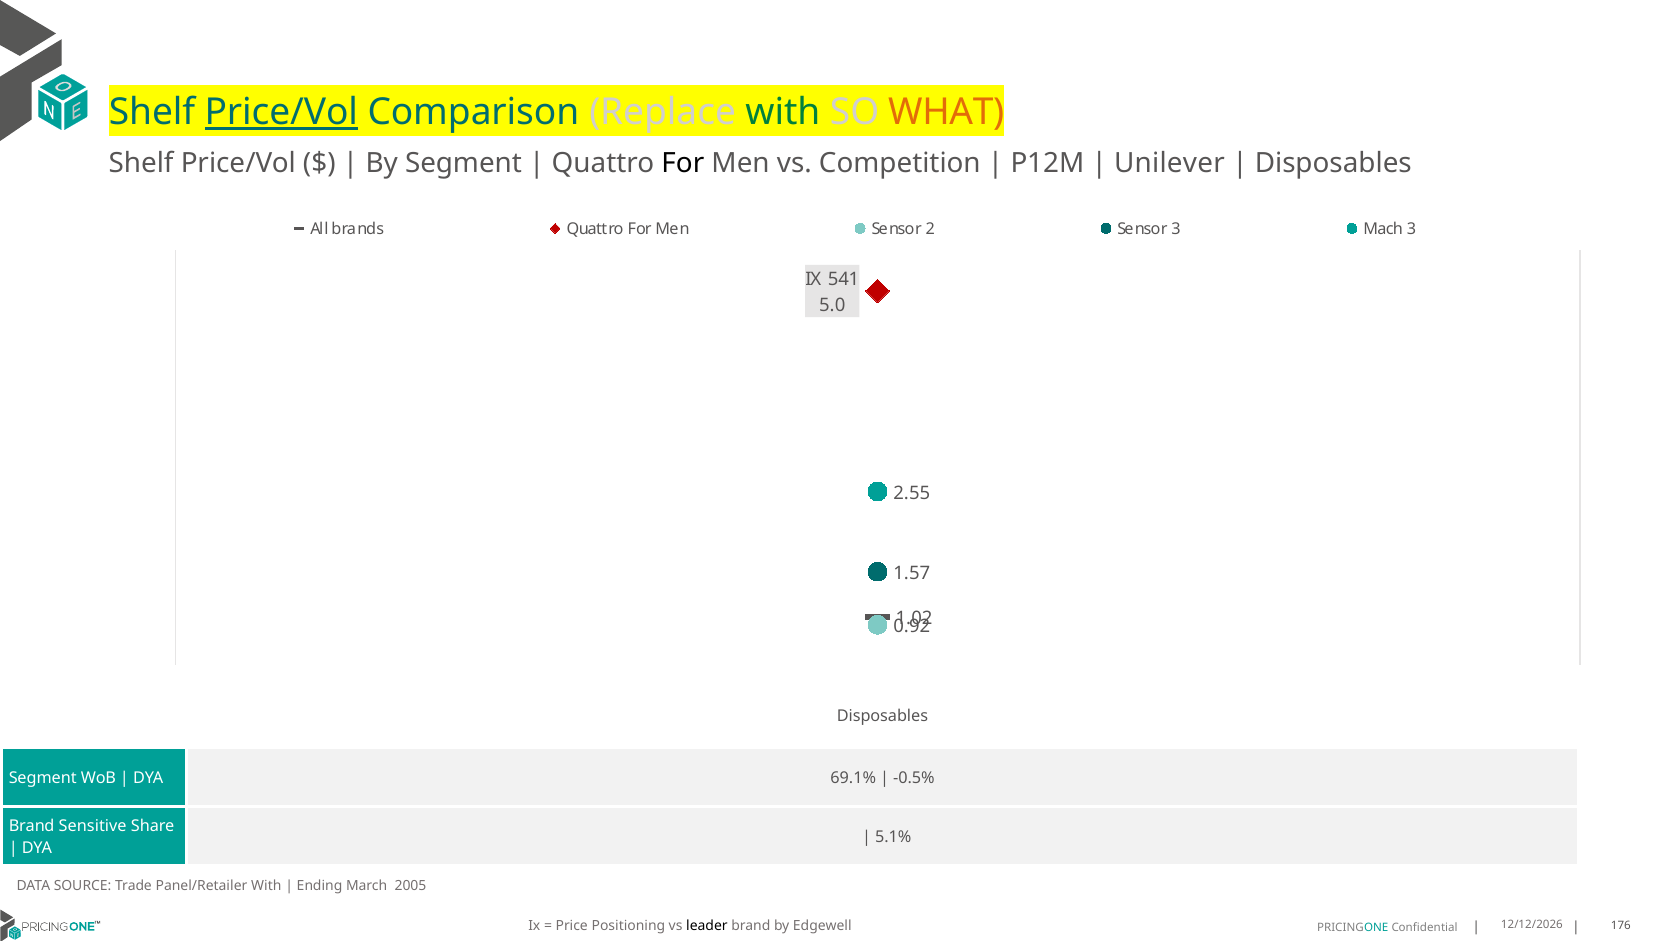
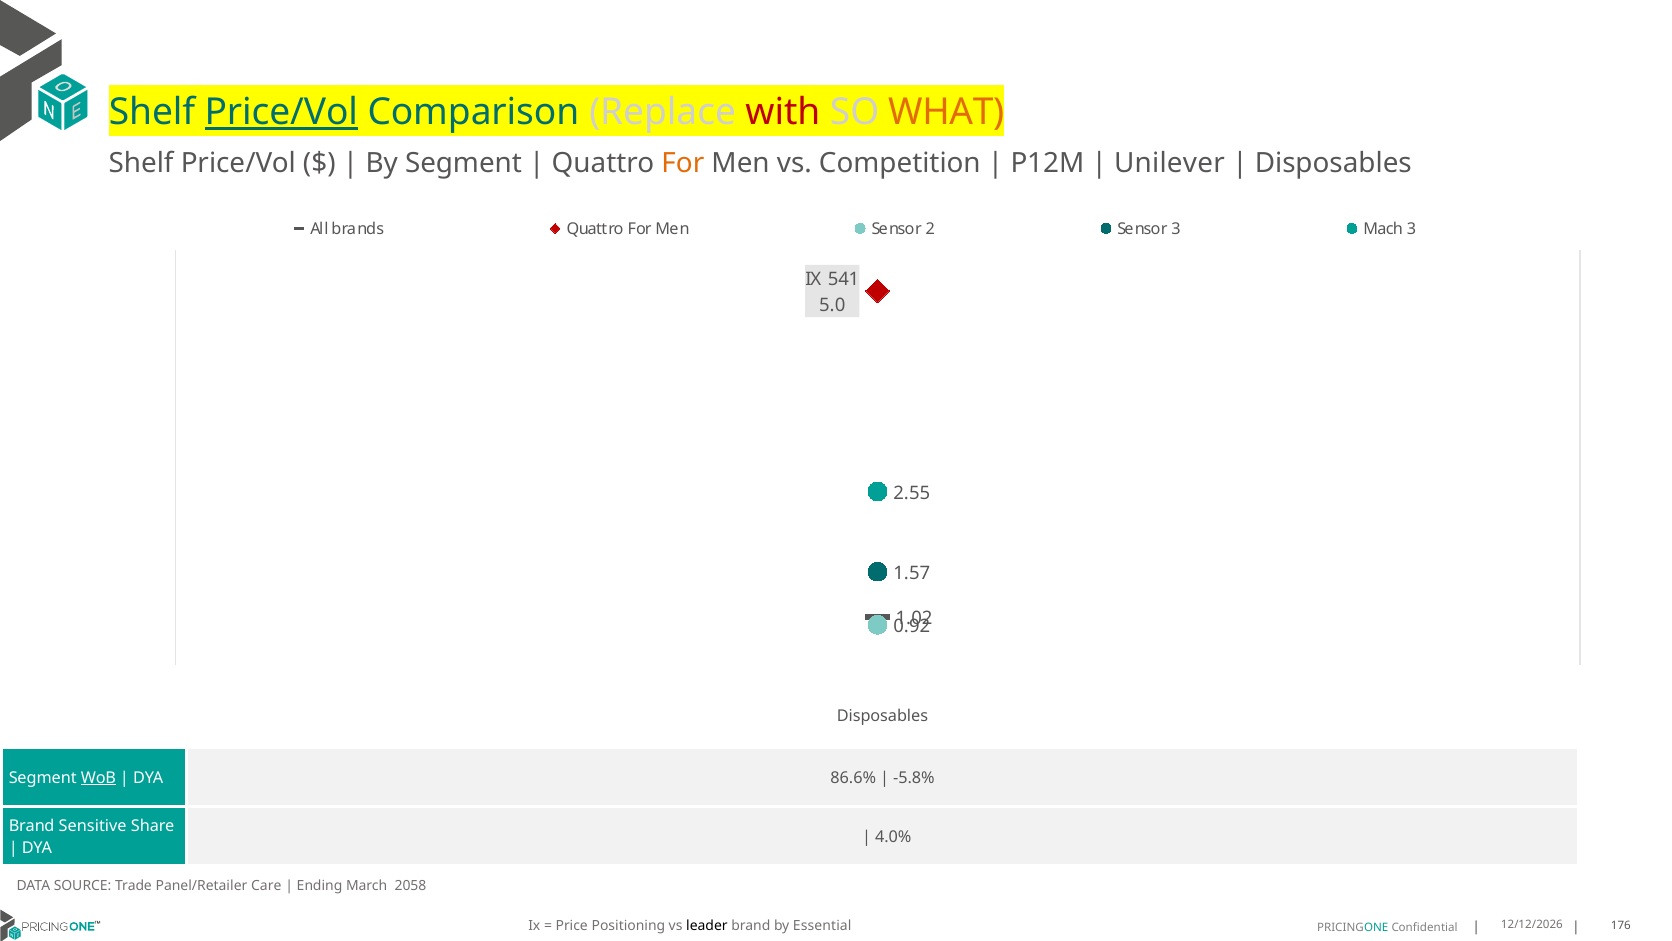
with at (783, 112) colour: green -> red
For at (683, 163) colour: black -> orange
WoB underline: none -> present
69.1%: 69.1% -> 86.6%
-0.5%: -0.5% -> -5.8%
5.1%: 5.1% -> 4.0%
Panel/Retailer With: With -> Care
2005: 2005 -> 2058
Edgewell: Edgewell -> Essential
